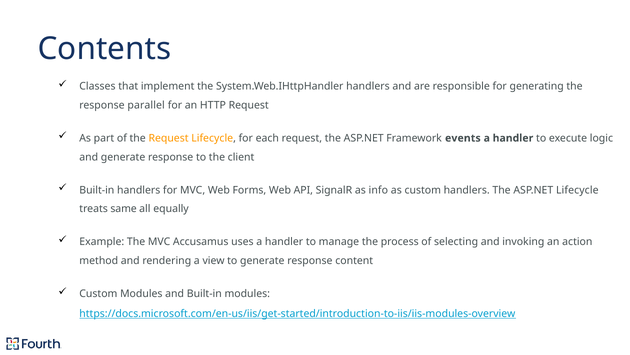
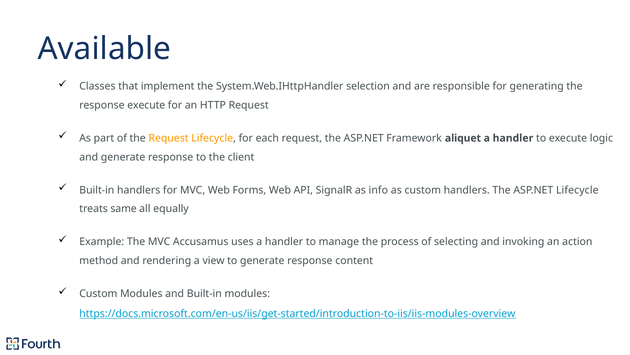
Contents: Contents -> Available
System.Web.IHttpHandler handlers: handlers -> selection
response parallel: parallel -> execute
events: events -> aliquet
